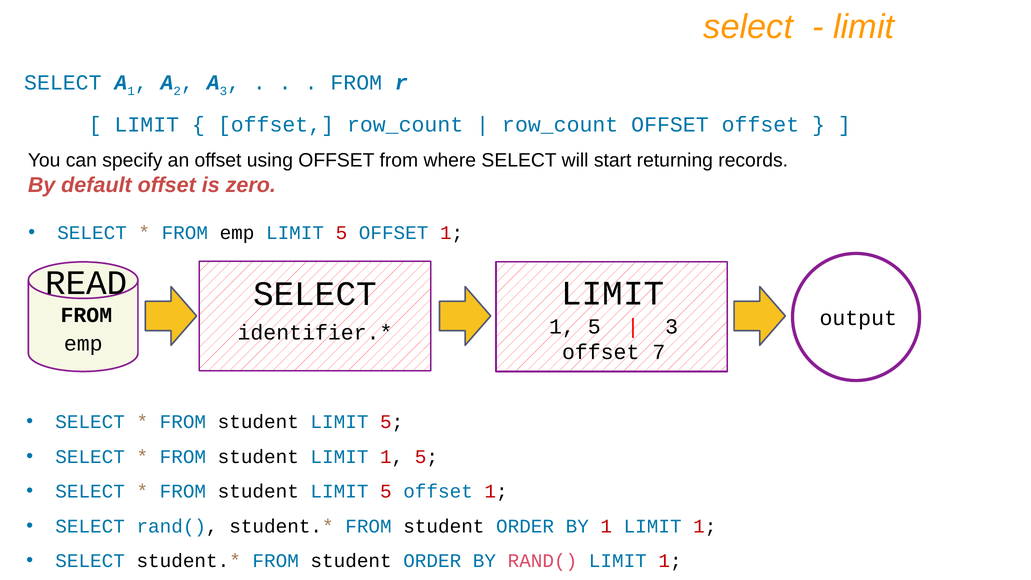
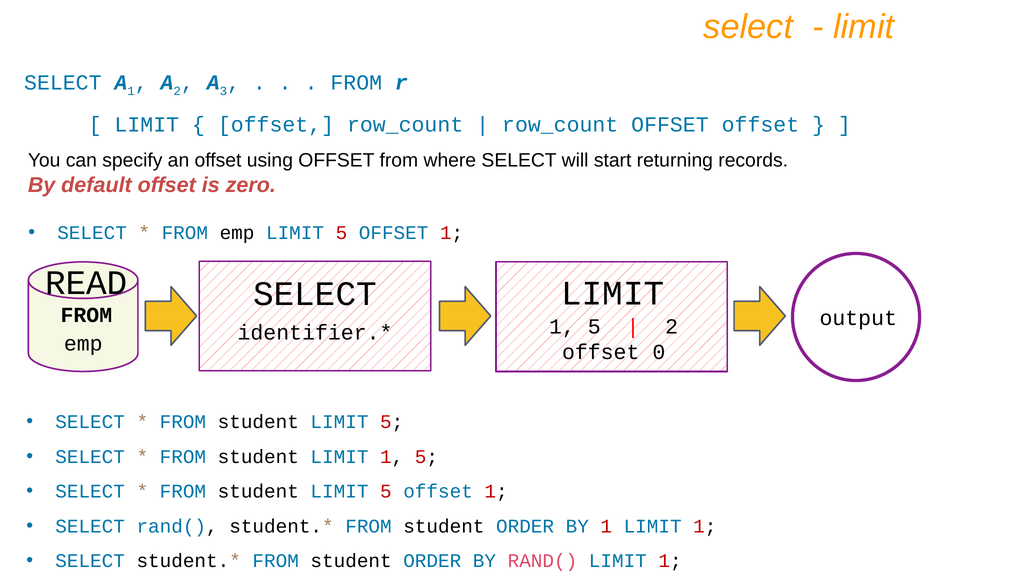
3 at (672, 327): 3 -> 2
7: 7 -> 0
